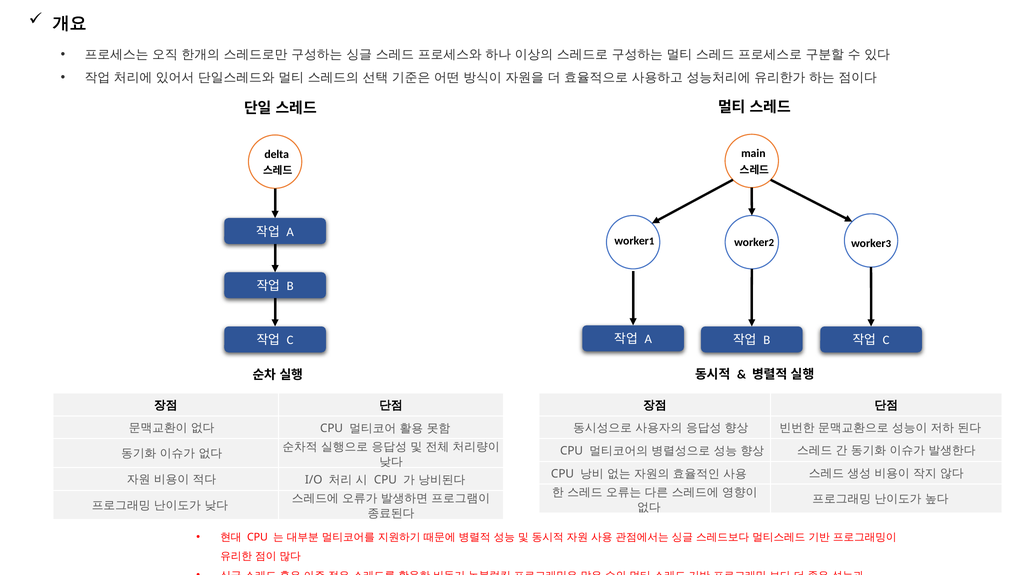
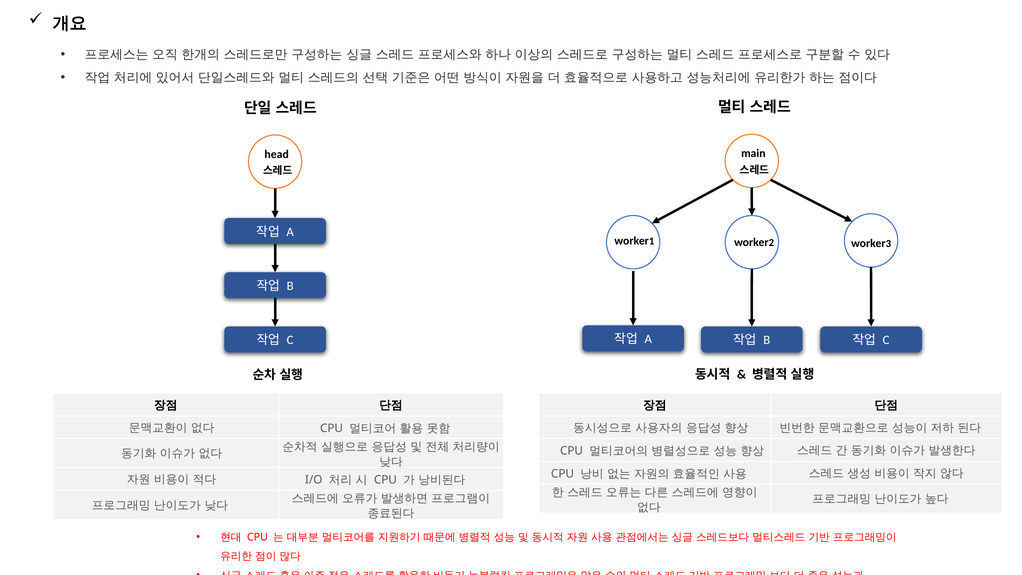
delta: delta -> head
